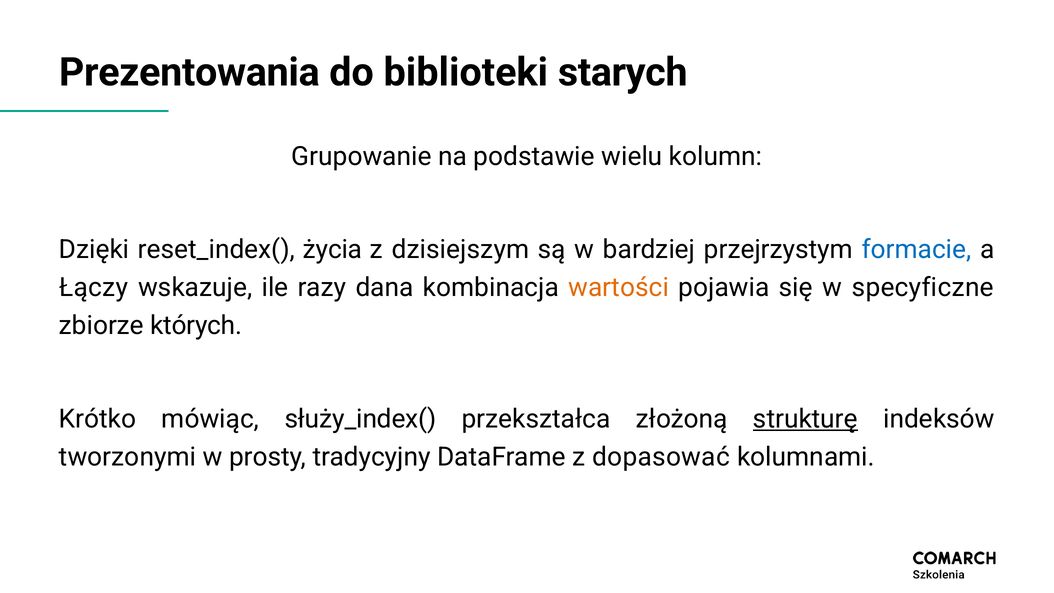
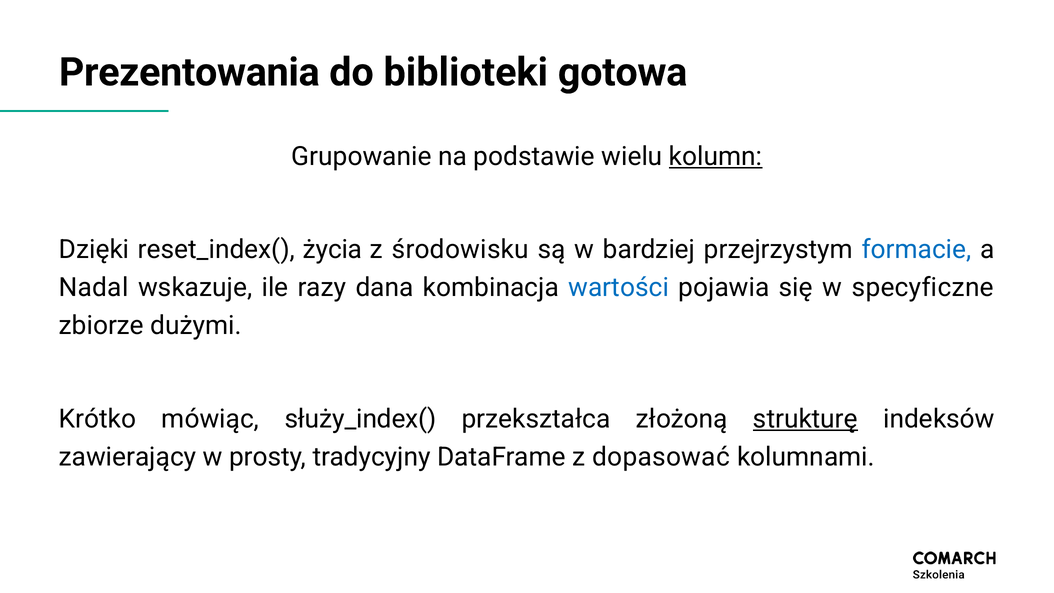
starych: starych -> gotowa
kolumn underline: none -> present
dzisiejszym: dzisiejszym -> środowisku
Łączy: Łączy -> Nadal
wartości colour: orange -> blue
których: których -> dużymi
tworzonymi: tworzonymi -> zawierający
